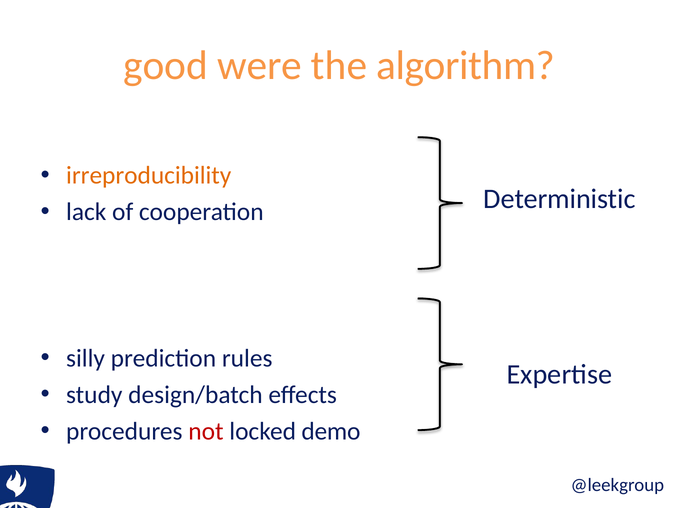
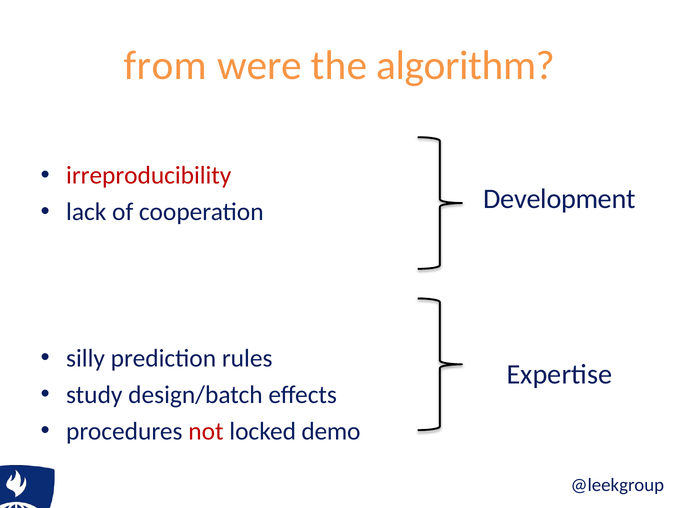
good: good -> from
irreproducibility colour: orange -> red
Deterministic: Deterministic -> Development
